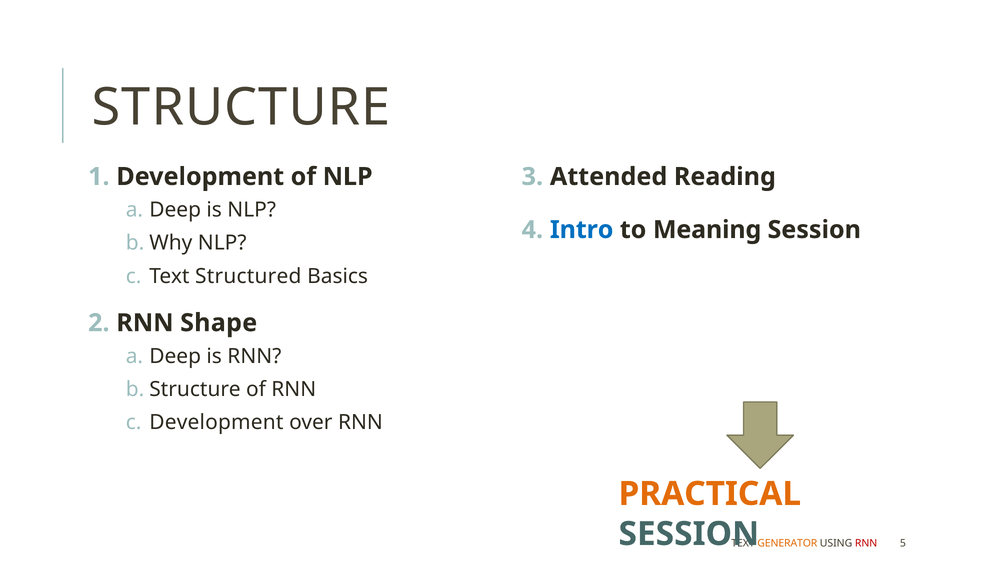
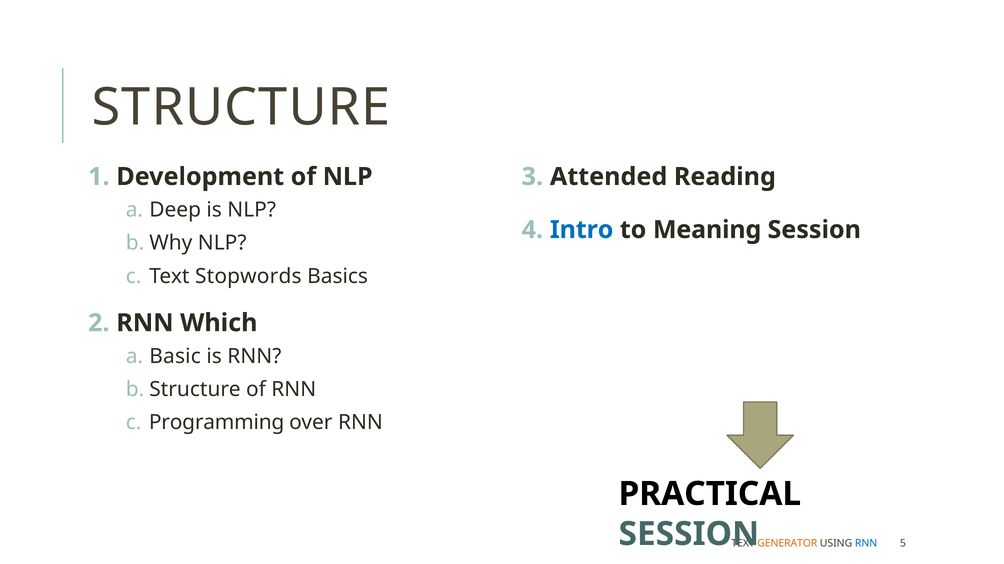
Structured: Structured -> Stopwords
Shape: Shape -> Which
Deep at (175, 357): Deep -> Basic
Development at (216, 423): Development -> Programming
PRACTICAL colour: orange -> black
RNN at (866, 544) colour: red -> blue
